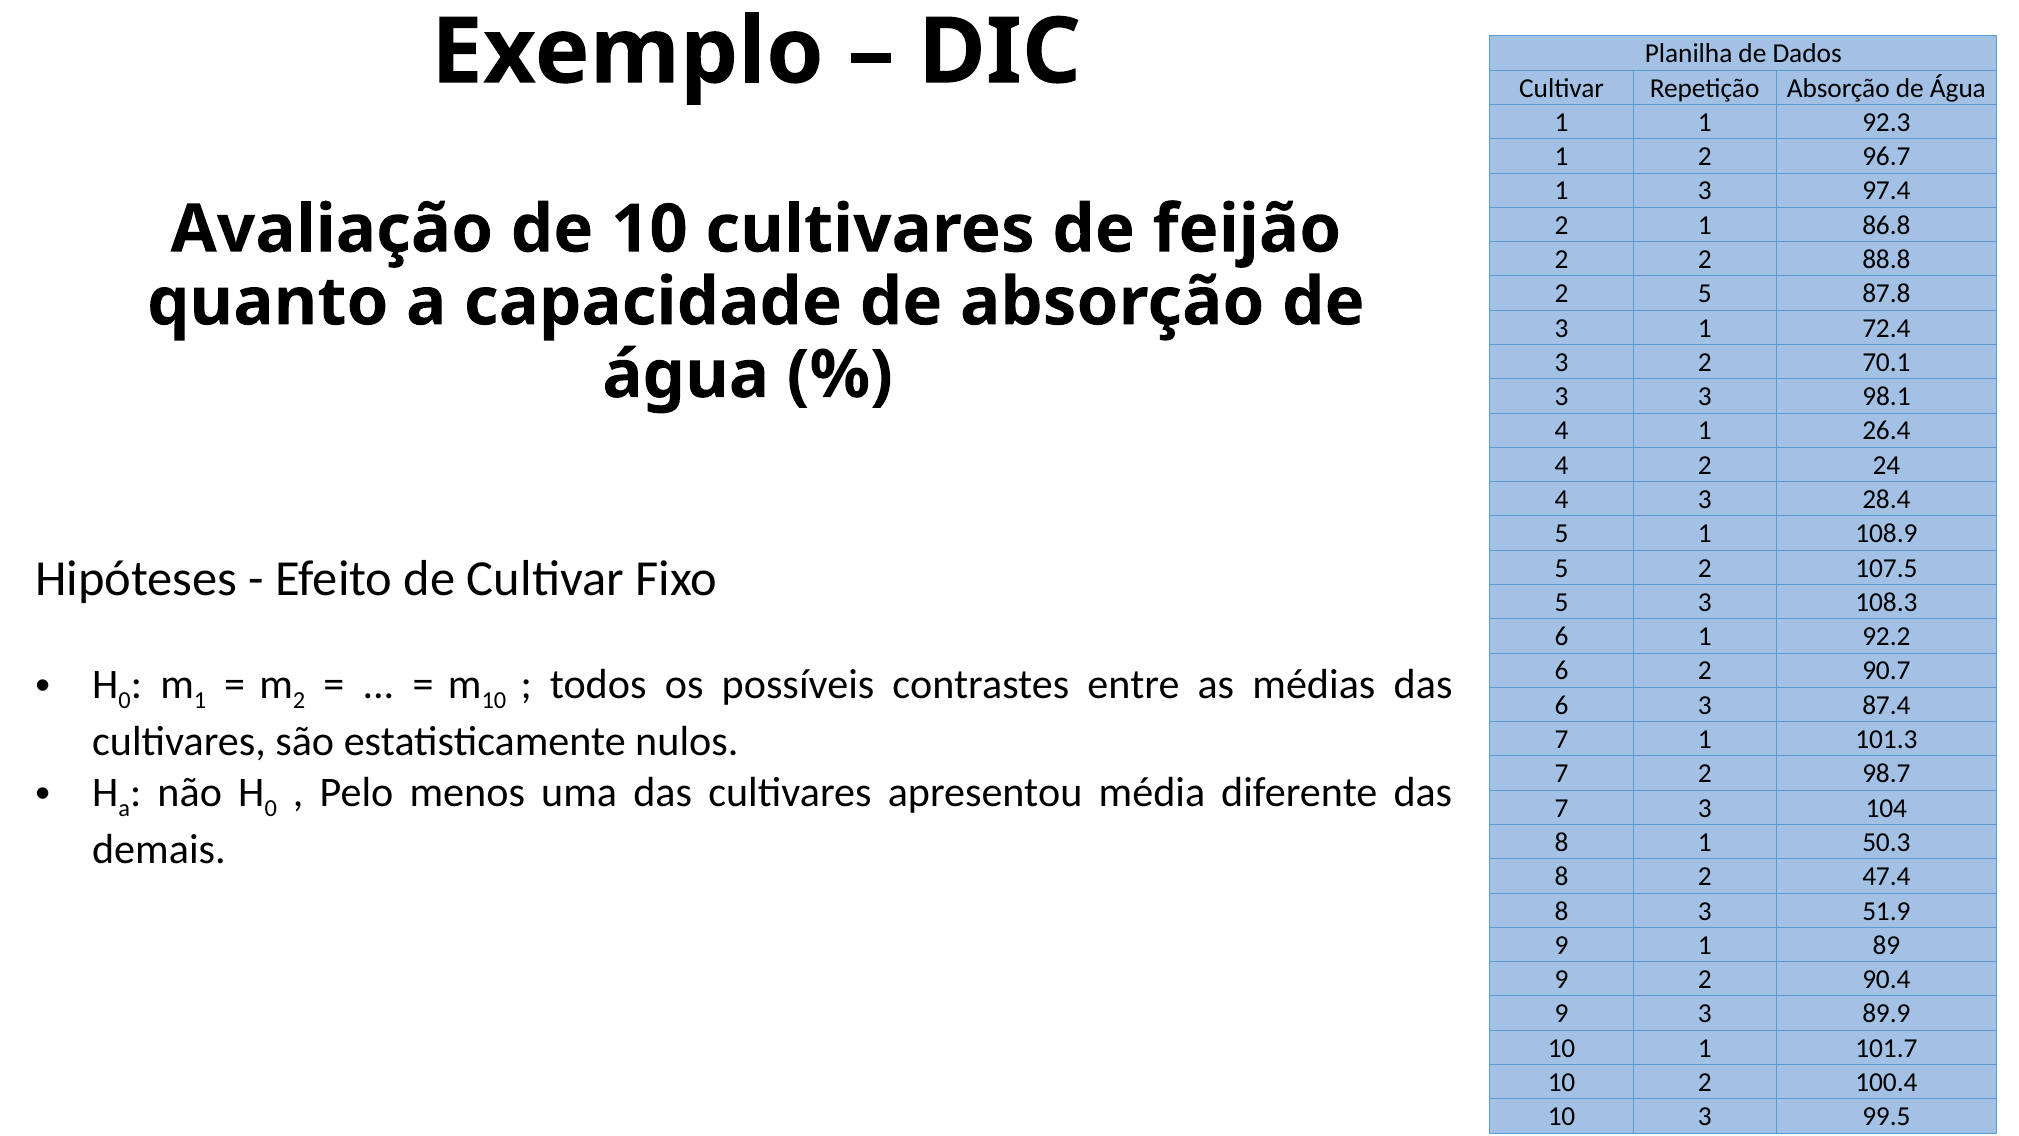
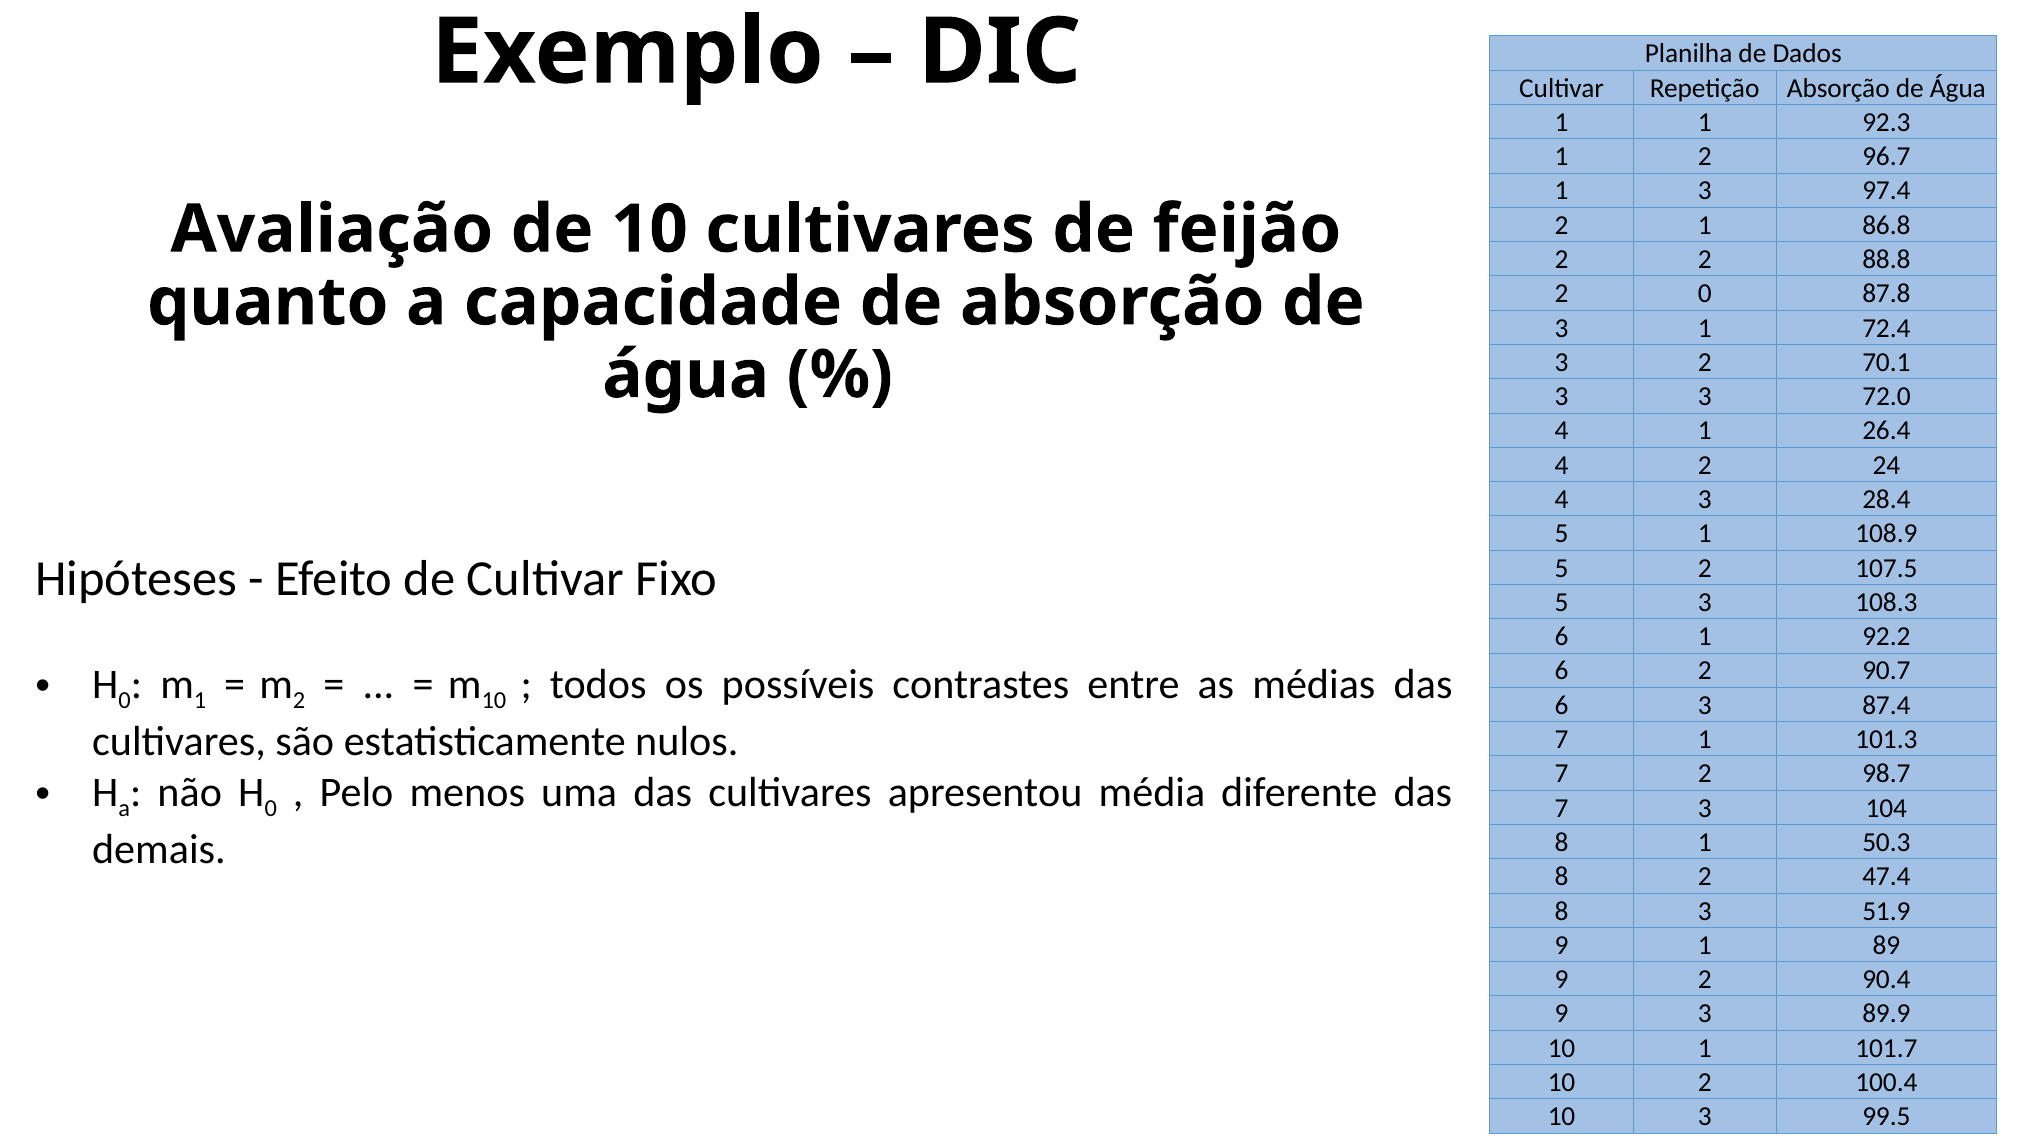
2 5: 5 -> 0
98.1: 98.1 -> 72.0
